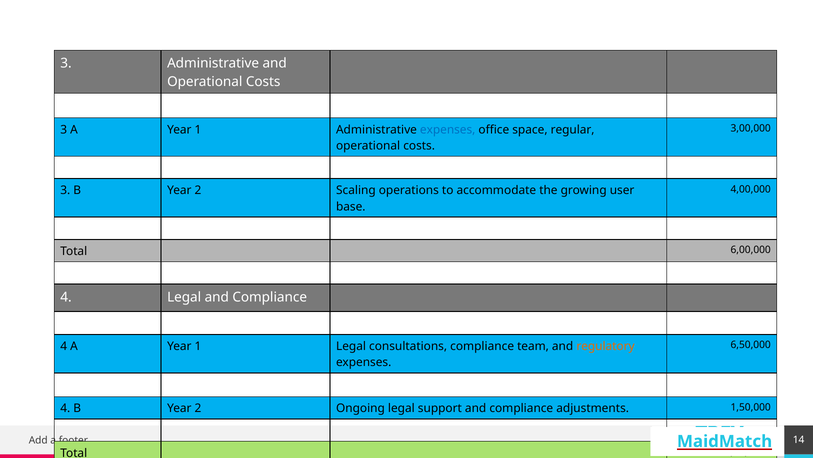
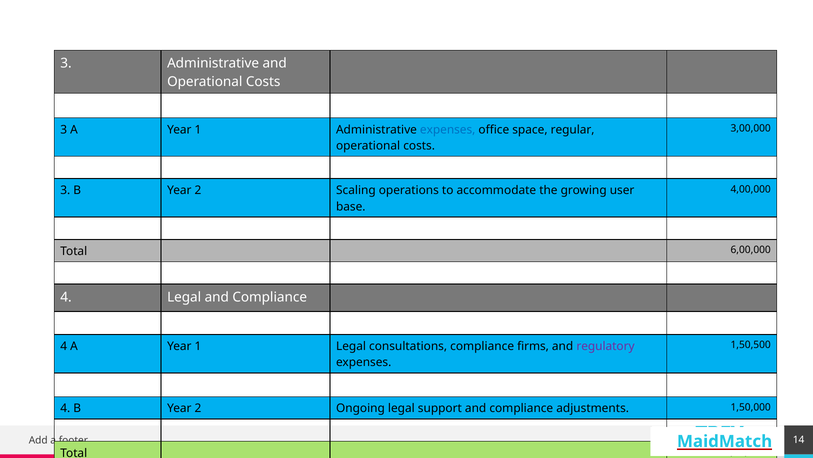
6,50,000: 6,50,000 -> 1,50,500
team: team -> firms
regulatory colour: orange -> purple
